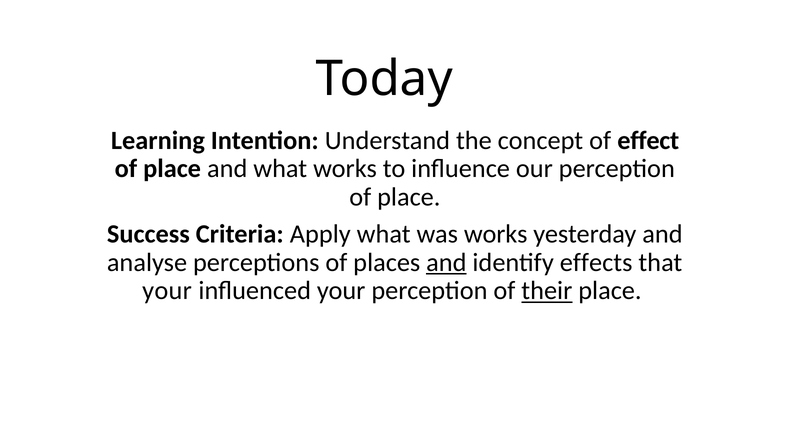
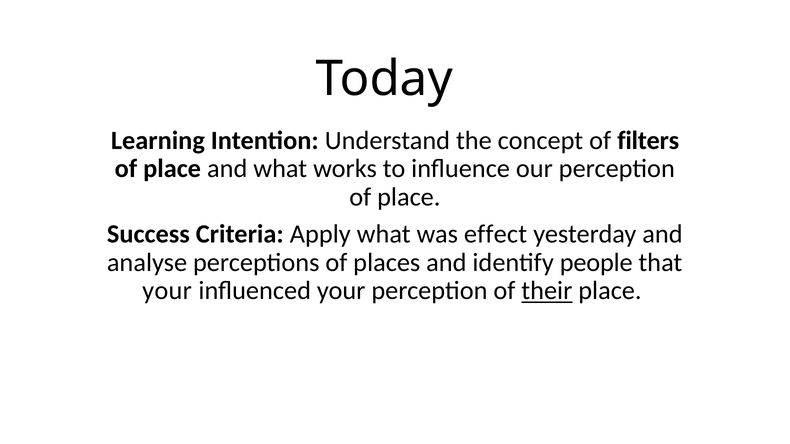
effect: effect -> filters
was works: works -> effect
and at (446, 263) underline: present -> none
effects: effects -> people
